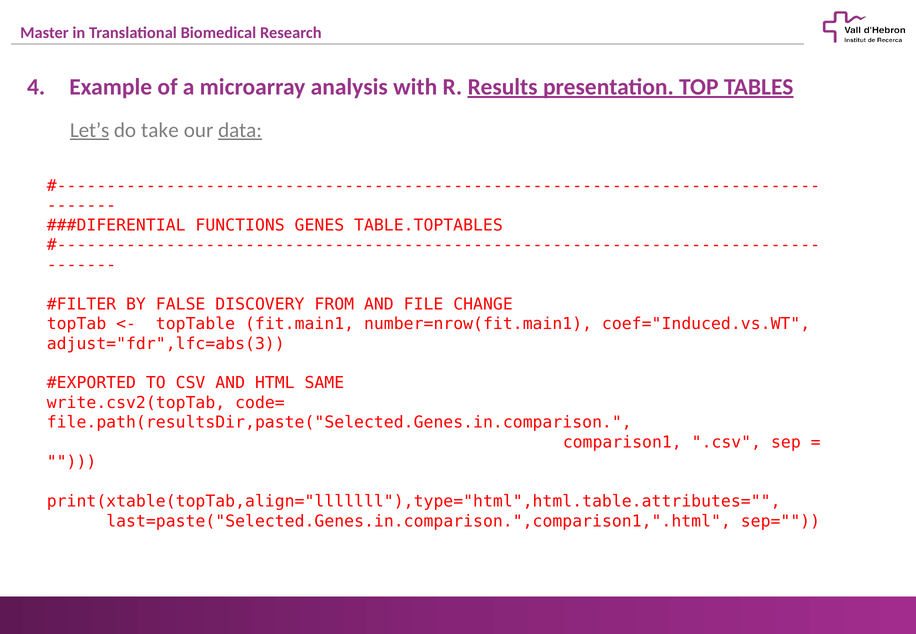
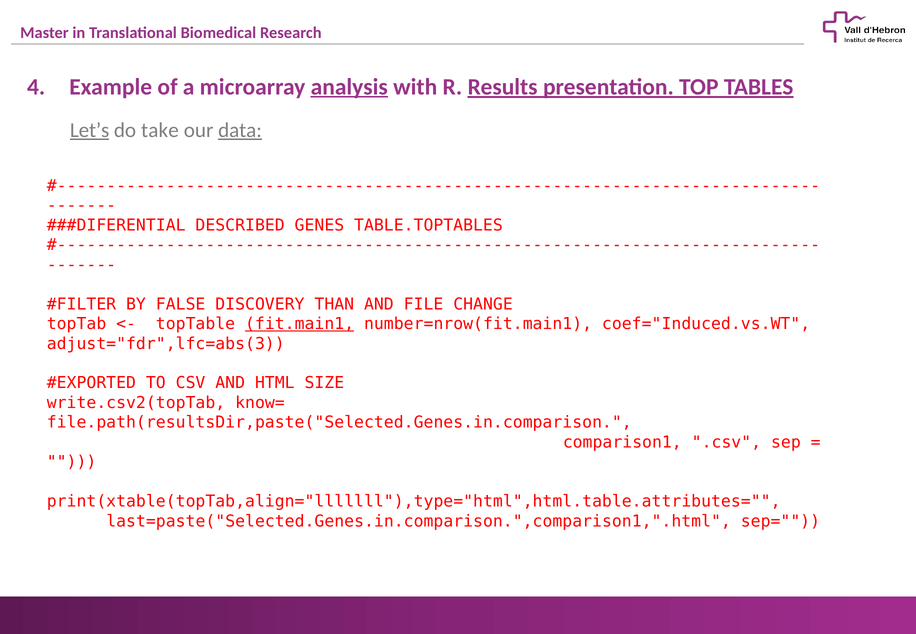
analysis underline: none -> present
FUNCTIONS: FUNCTIONS -> DESCRIBED
FROM: FROM -> THAN
fit.main1 underline: none -> present
SAME: SAME -> SIZE
code=: code= -> know=
